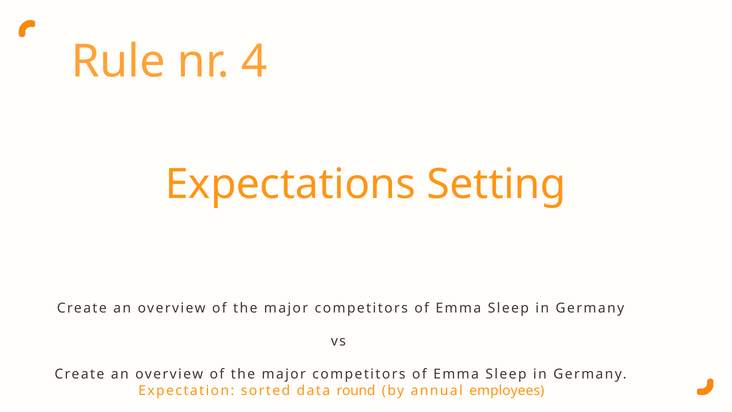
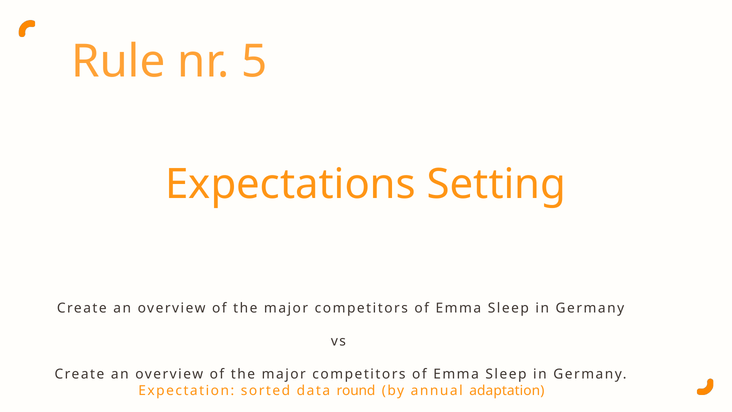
4: 4 -> 5
employees: employees -> adaptation
